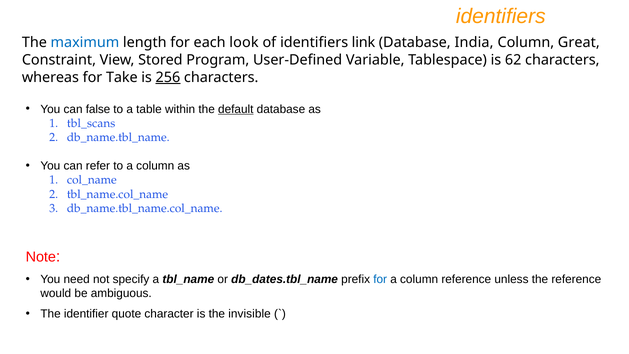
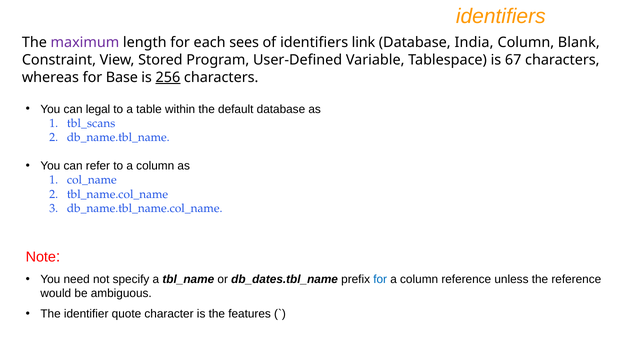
maximum colour: blue -> purple
look: look -> sees
Great: Great -> Blank
62: 62 -> 67
Take: Take -> Base
false: false -> legal
default underline: present -> none
invisible: invisible -> features
